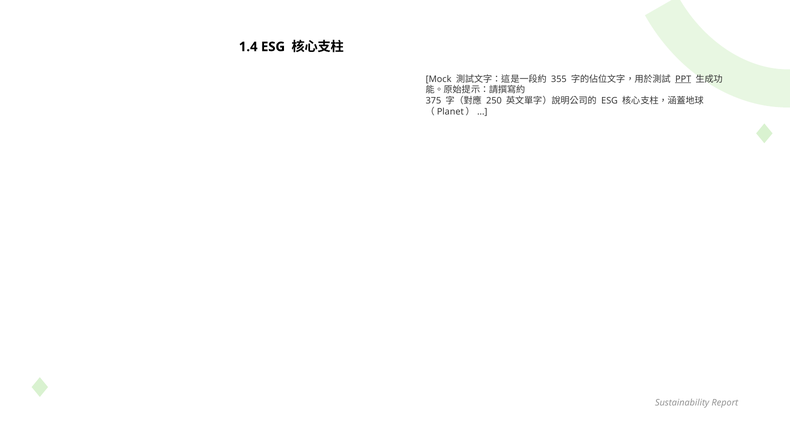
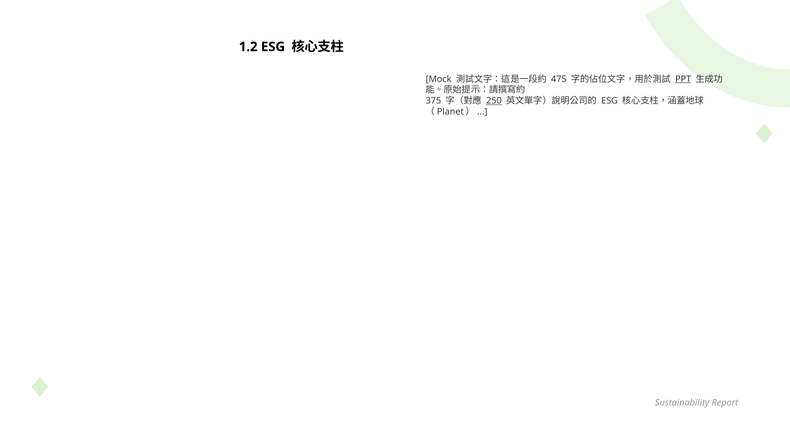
1.4: 1.4 -> 1.2
355: 355 -> 475
250 underline: none -> present
